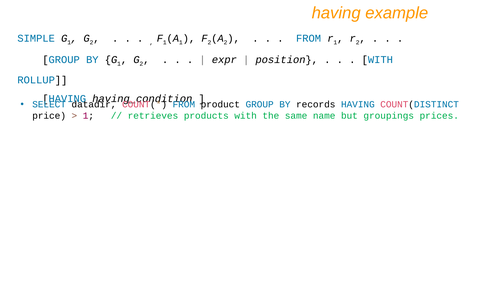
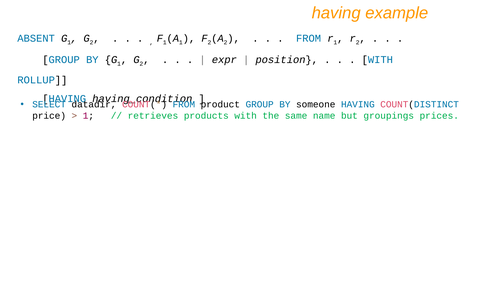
SIMPLE: SIMPLE -> ABSENT
records: records -> someone
